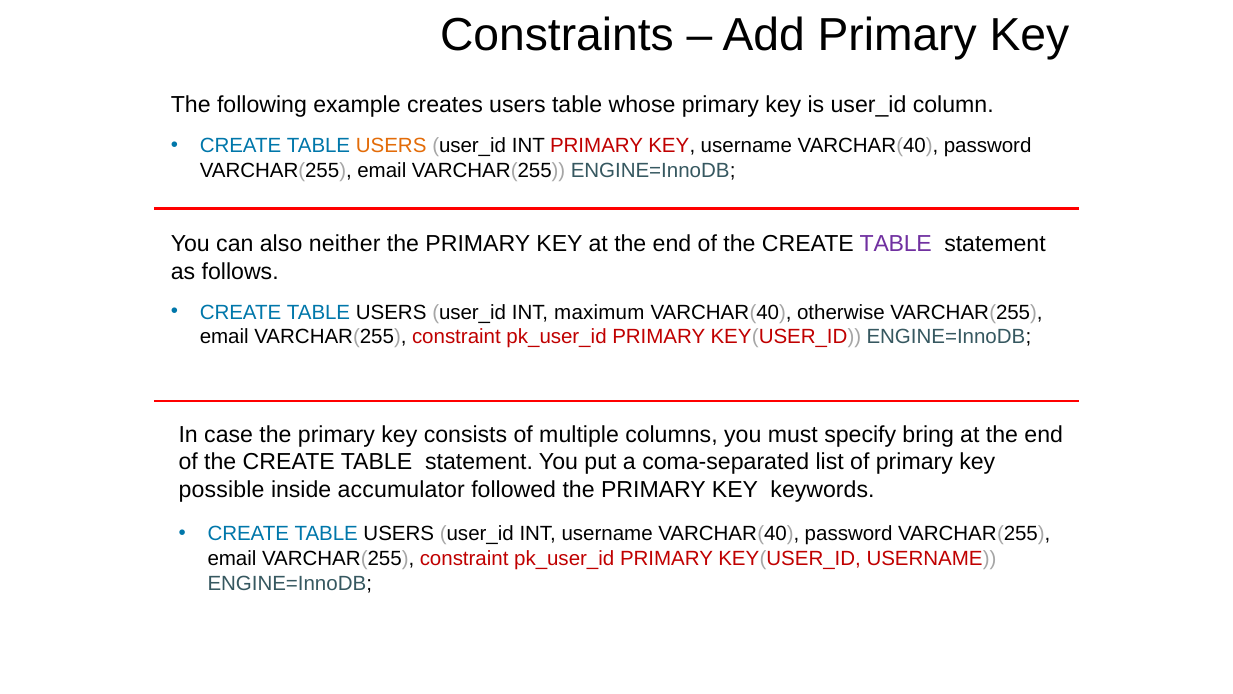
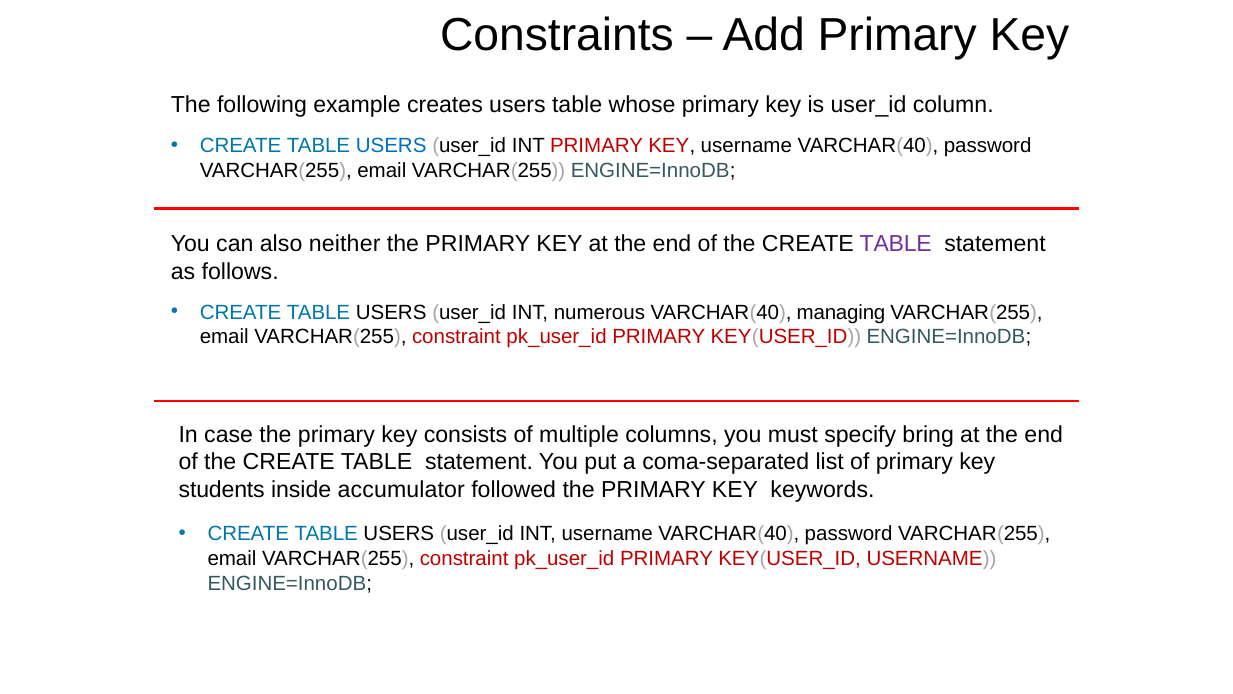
USERS at (391, 146) colour: orange -> blue
maximum: maximum -> numerous
otherwise: otherwise -> managing
possible: possible -> students
